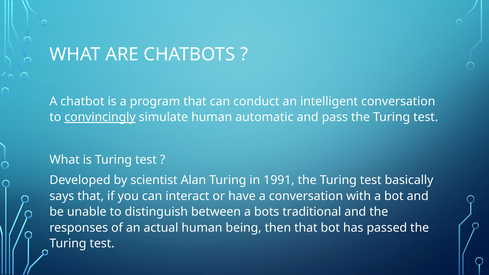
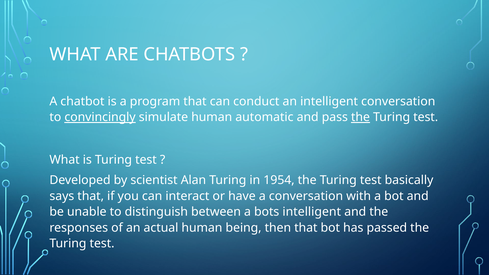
the at (360, 117) underline: none -> present
1991: 1991 -> 1954
bots traditional: traditional -> intelligent
